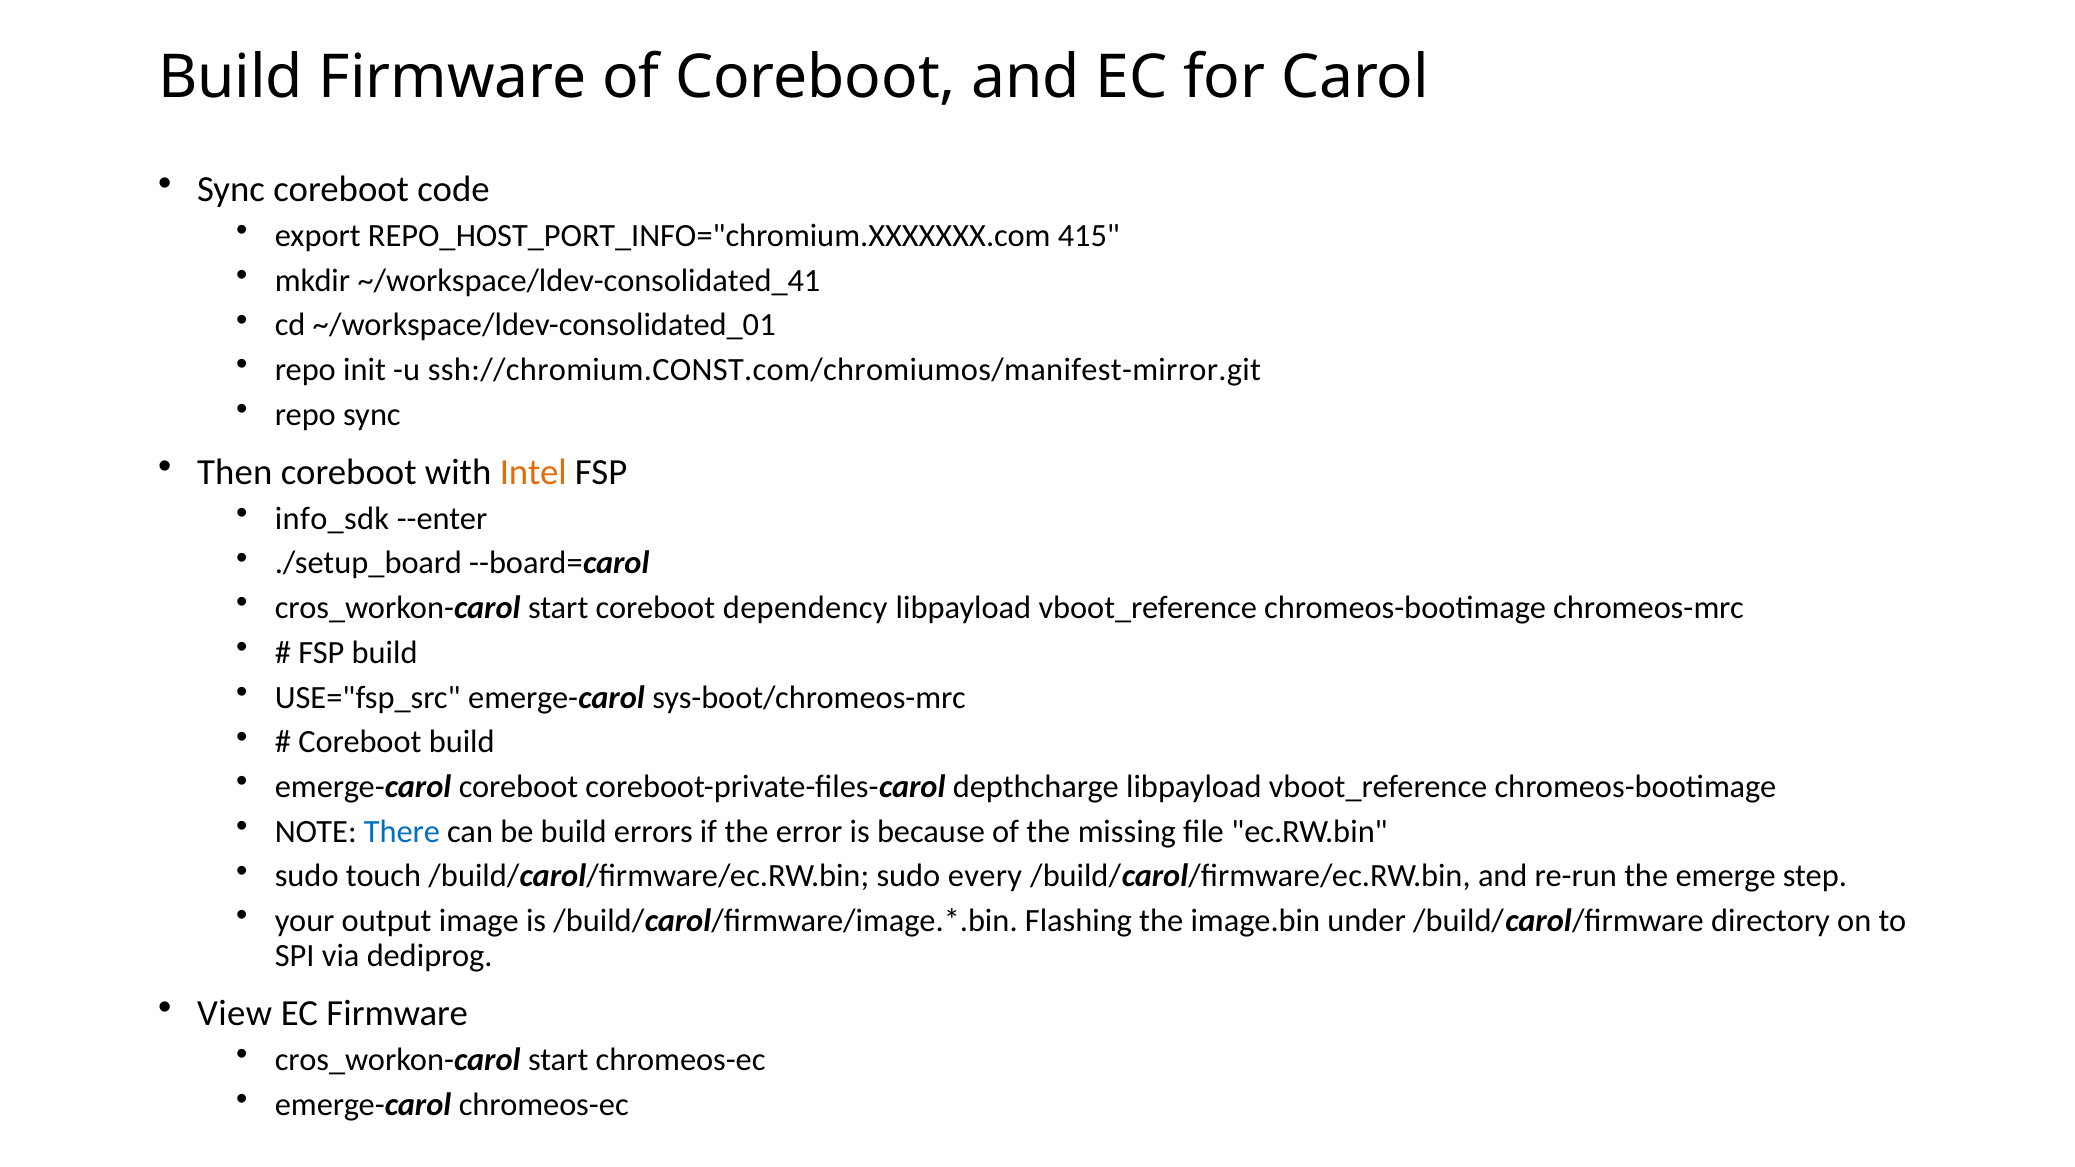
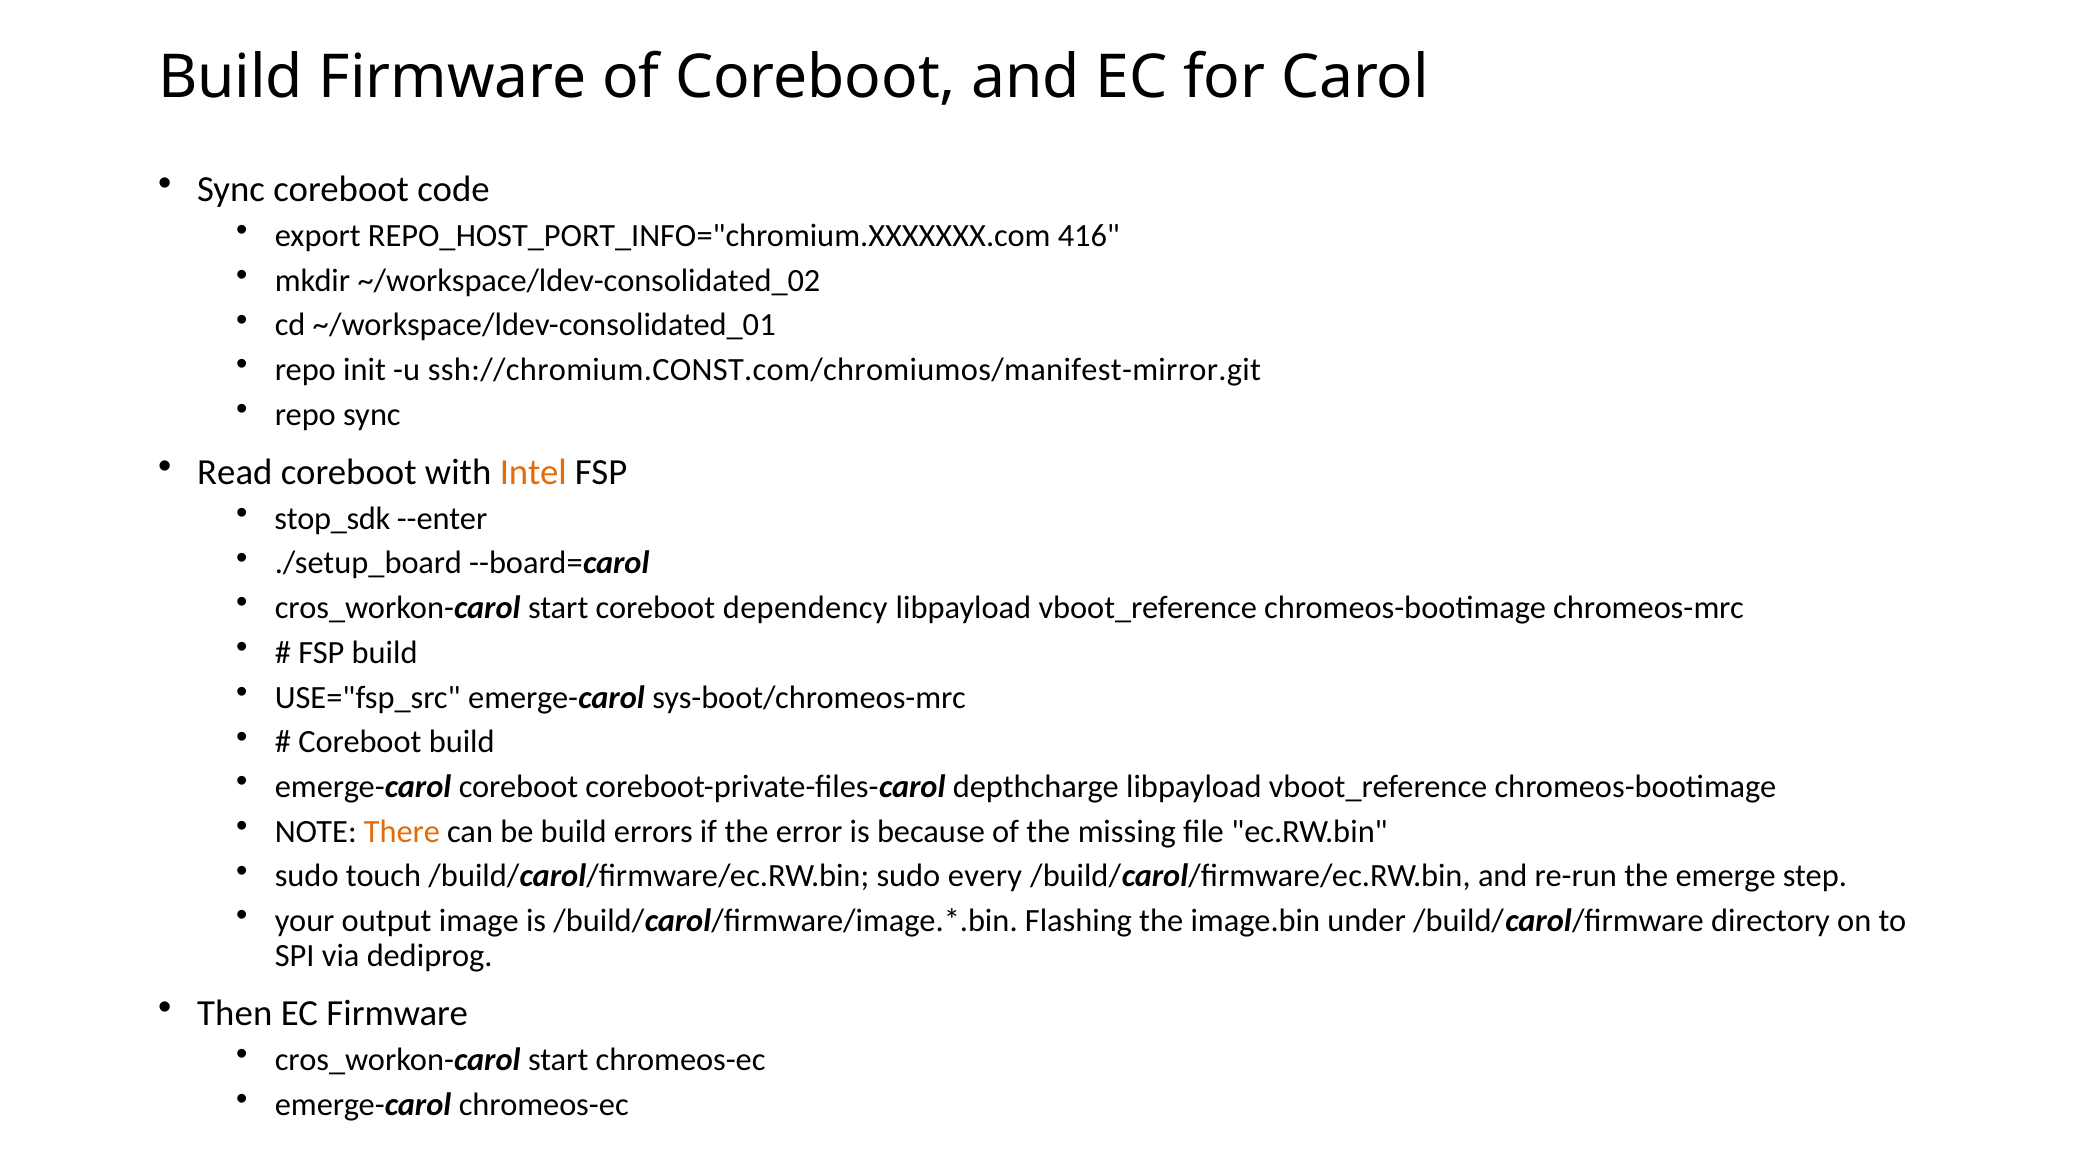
415: 415 -> 416
~/workspace/ldev-consolidated_41: ~/workspace/ldev-consolidated_41 -> ~/workspace/ldev-consolidated_02
Then: Then -> Read
info_sdk: info_sdk -> stop_sdk
There colour: blue -> orange
View: View -> Then
